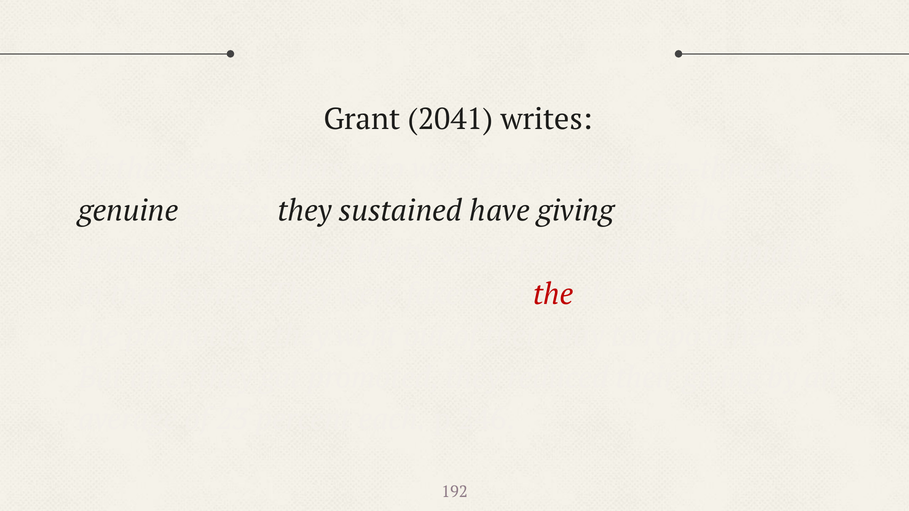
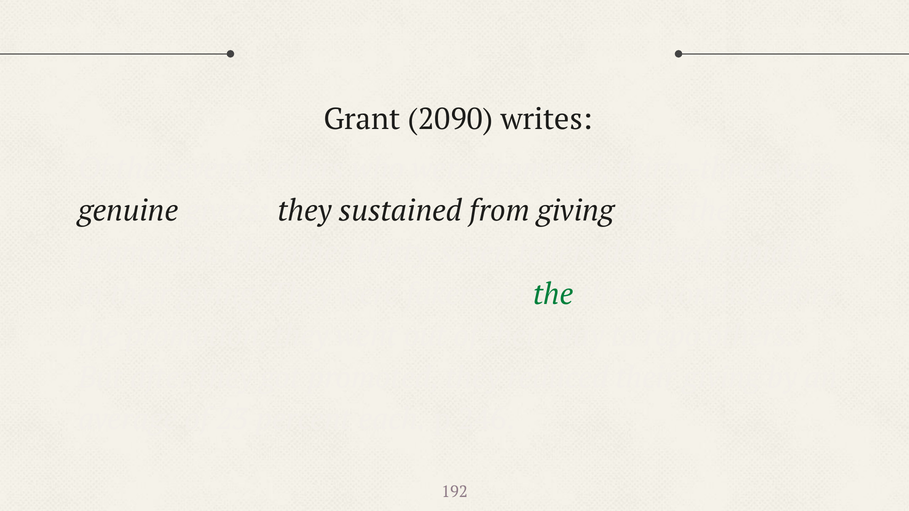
2041: 2041 -> 2090
have: have -> from
the at (553, 294) colour: red -> green
